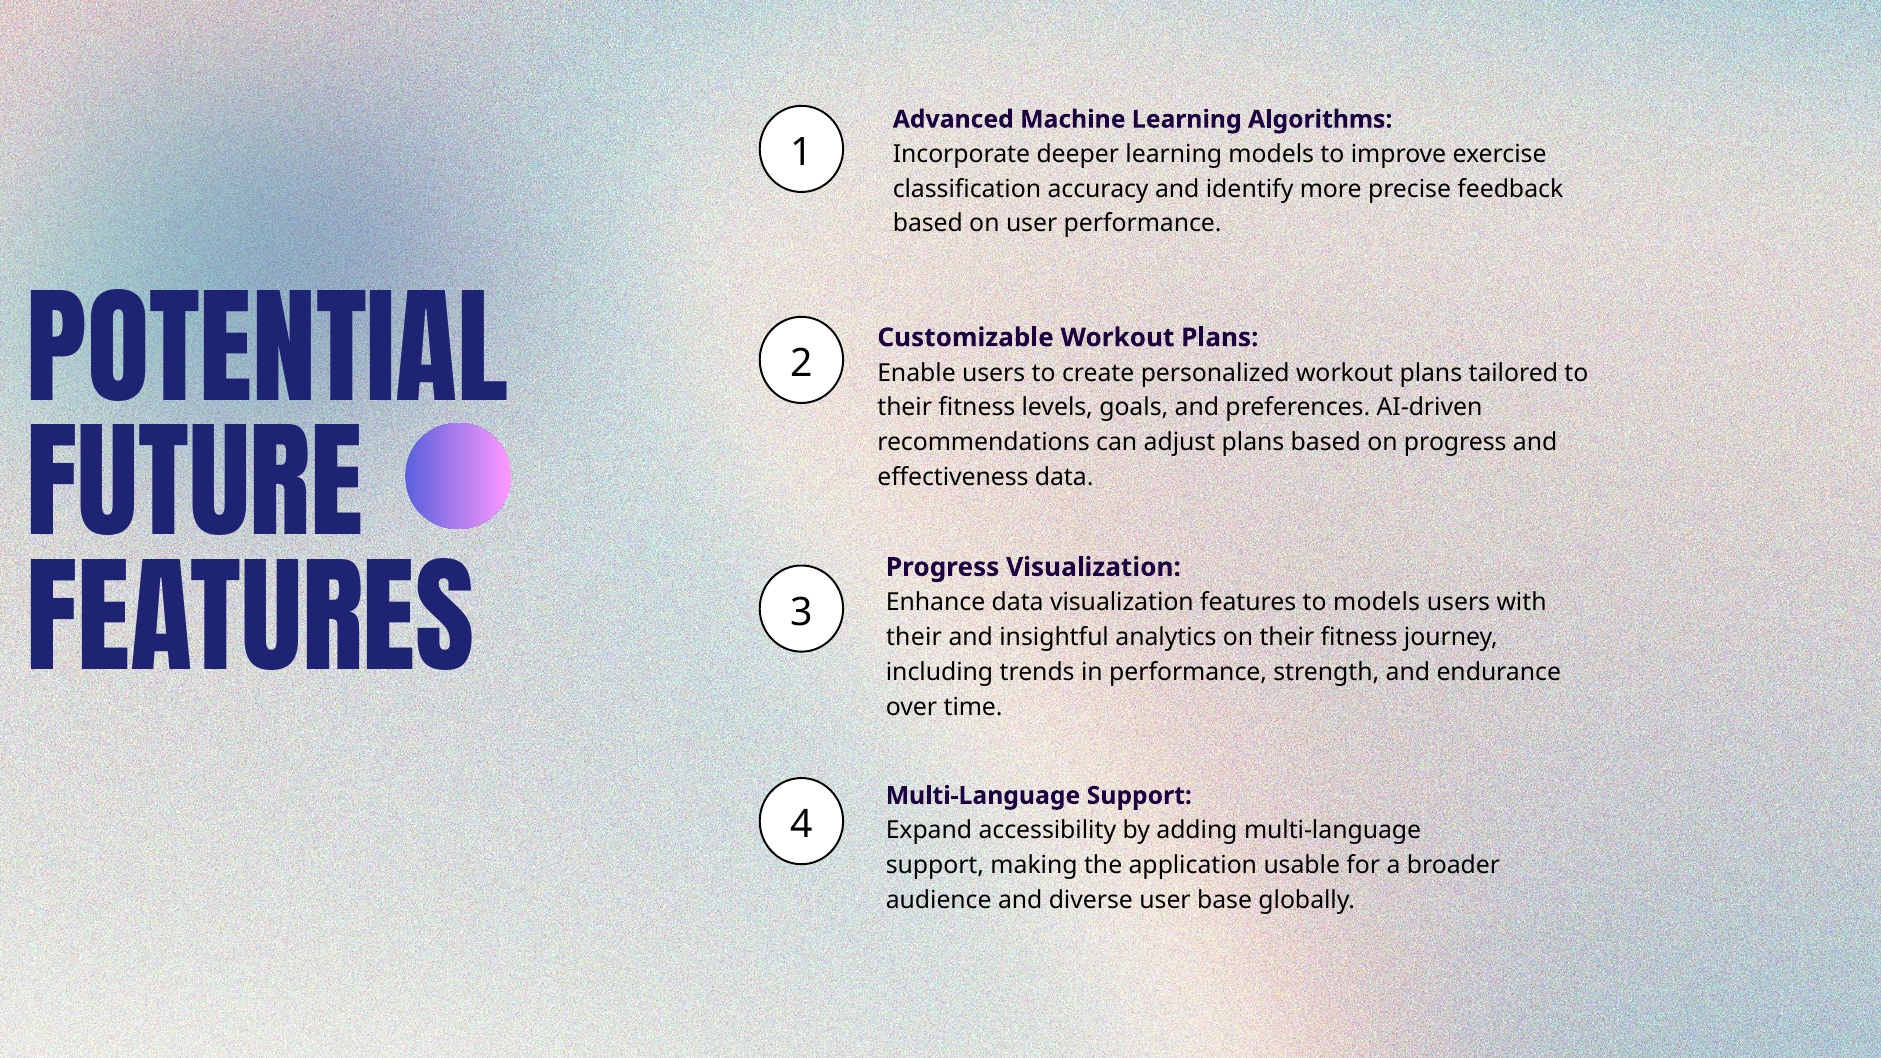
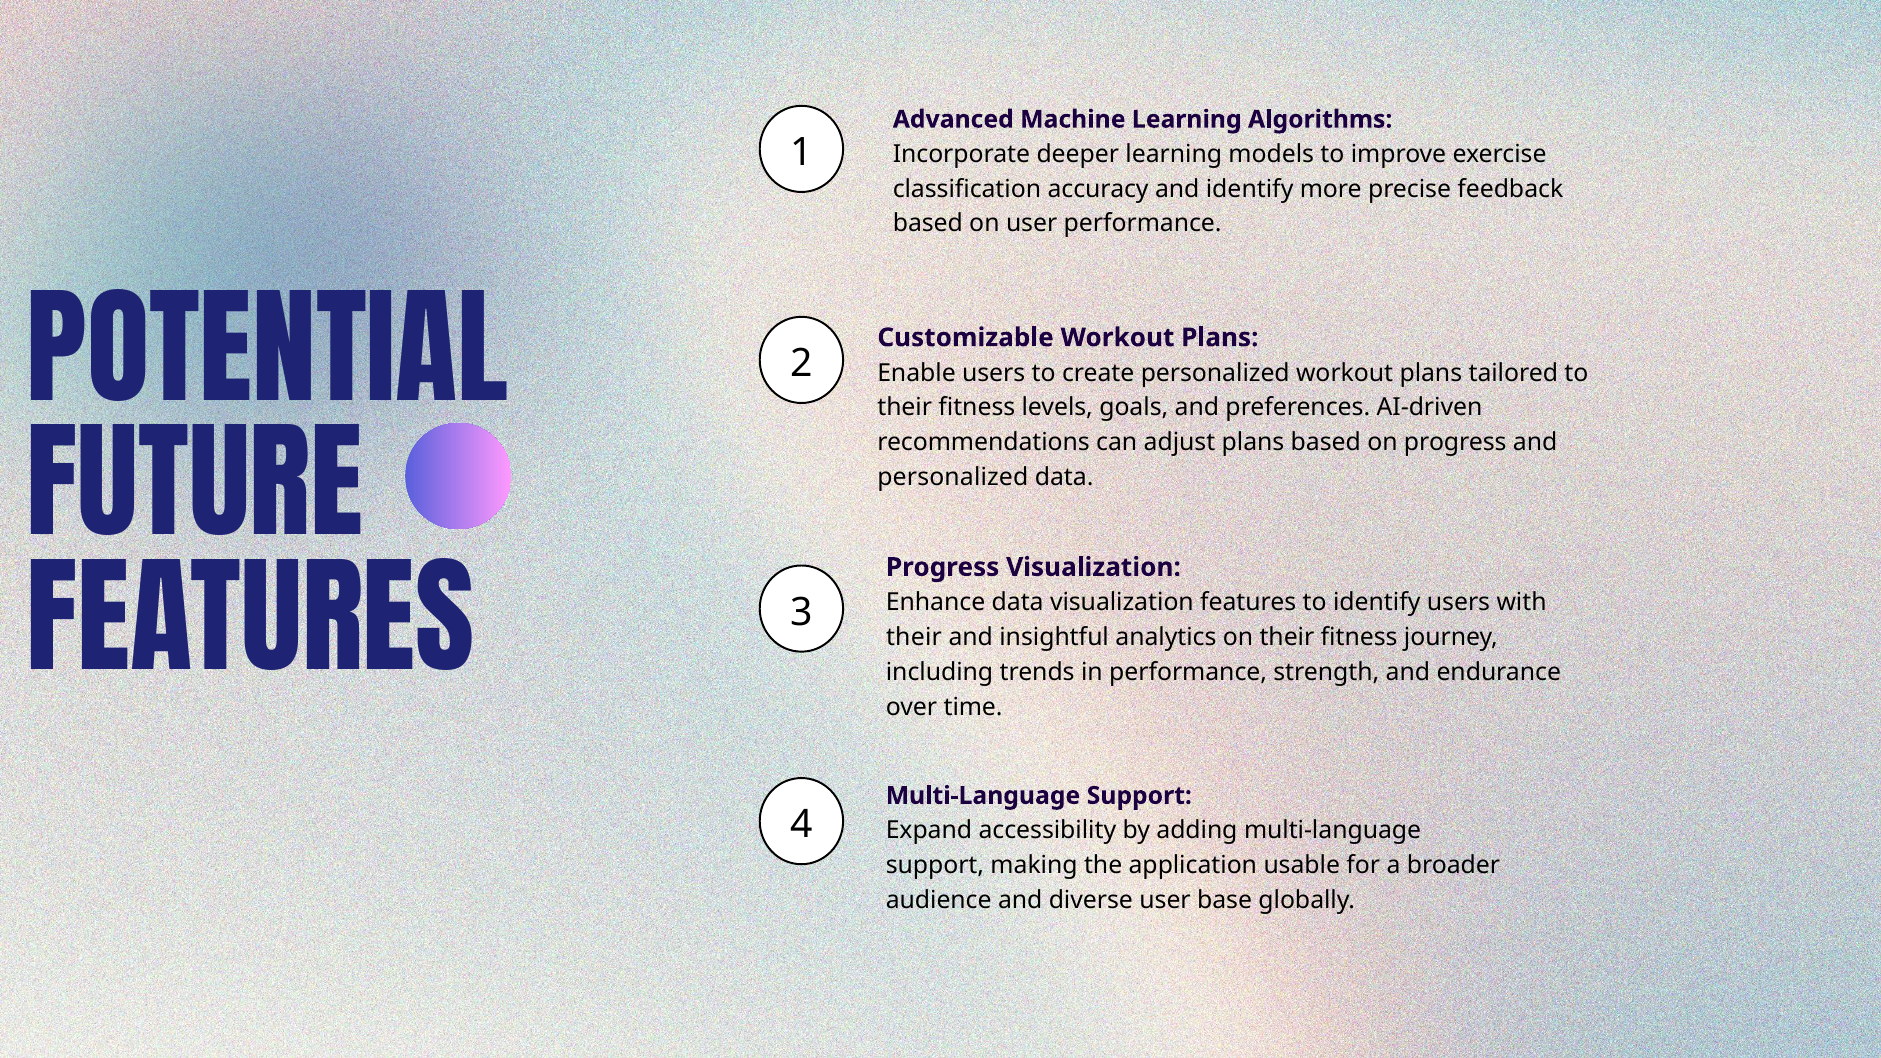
effectiveness at (953, 477): effectiveness -> personalized
to models: models -> identify
